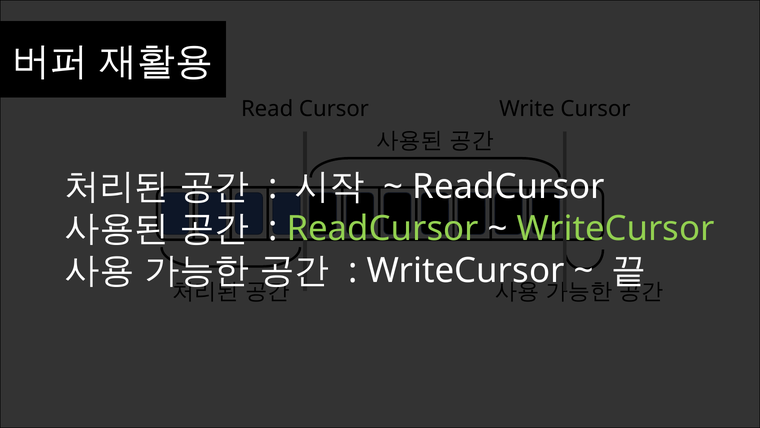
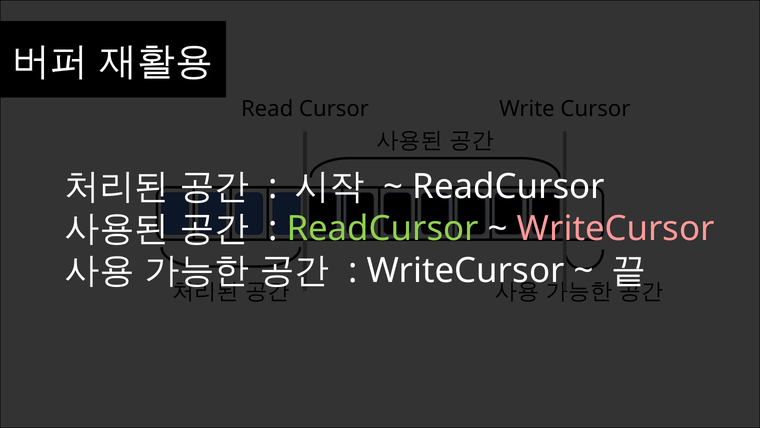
WriteCursor at (616, 228) colour: light green -> pink
